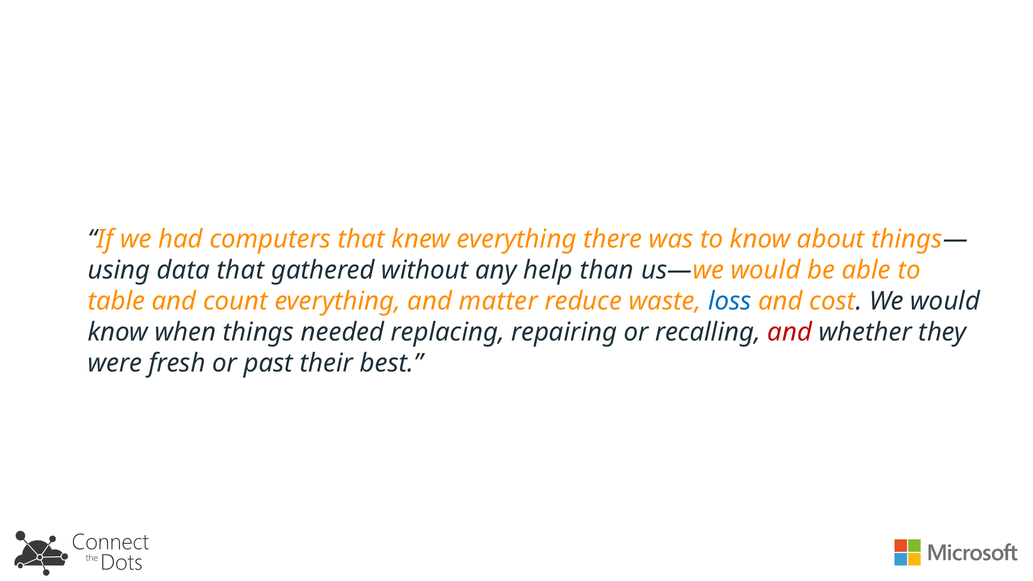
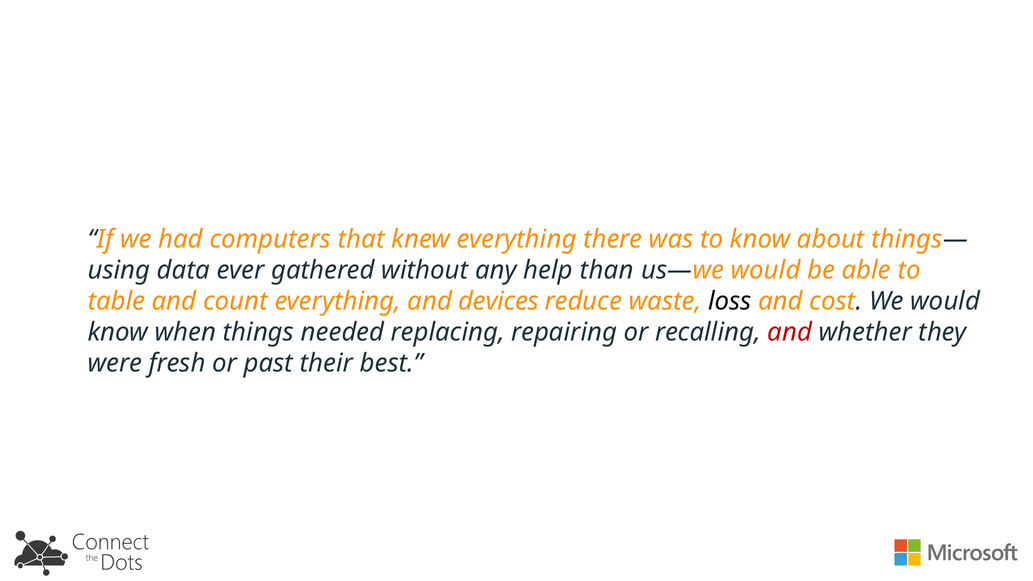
data that: that -> ever
matter: matter -> devices
loss colour: blue -> black
